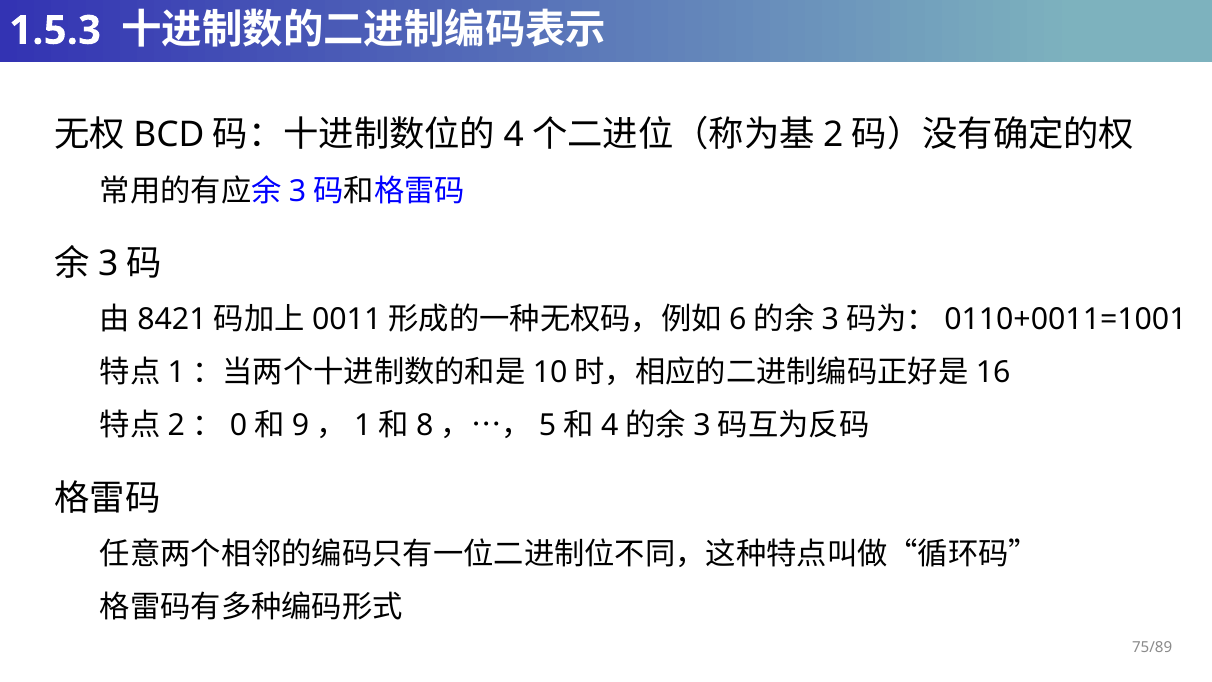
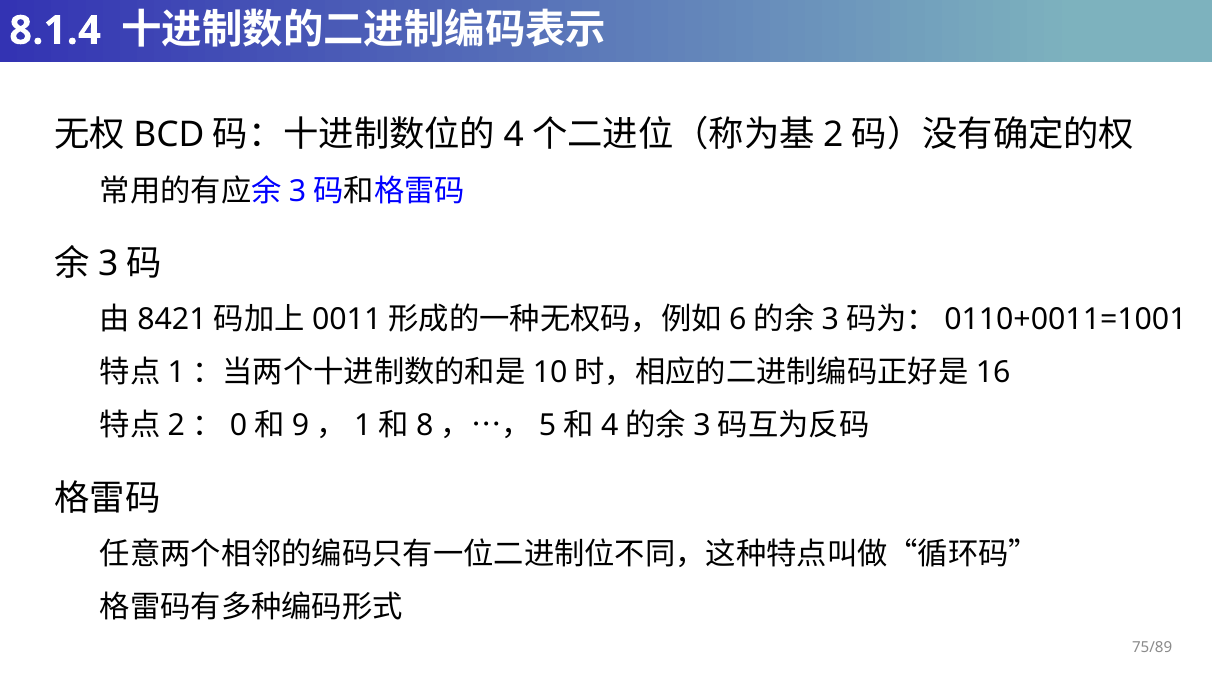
1.5.3: 1.5.3 -> 8.1.4
